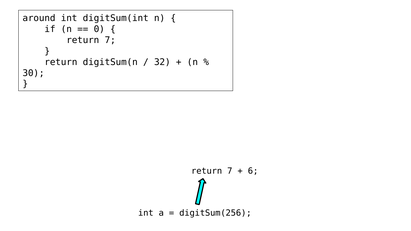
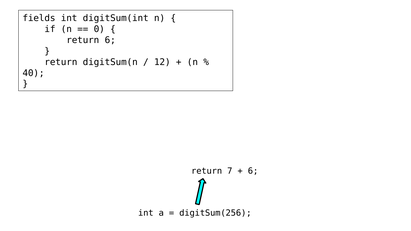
around: around -> fields
7 at (110, 40): 7 -> 6
32: 32 -> 12
30: 30 -> 40
